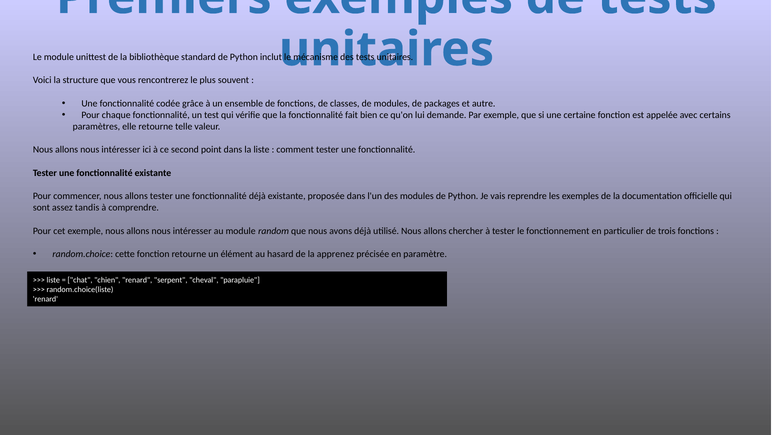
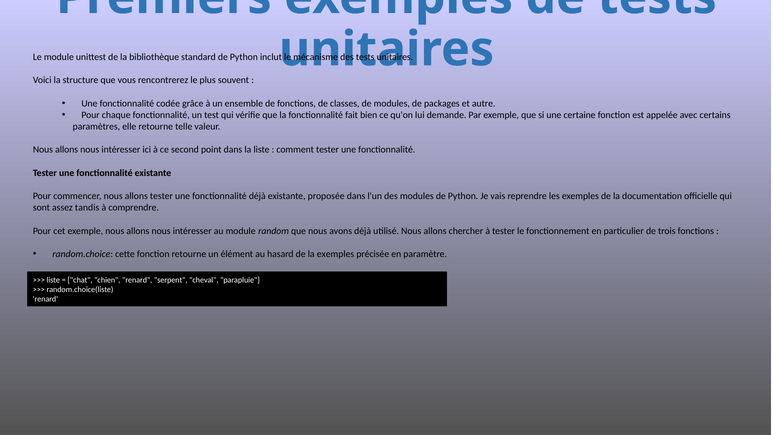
la apprenez: apprenez -> exemples
